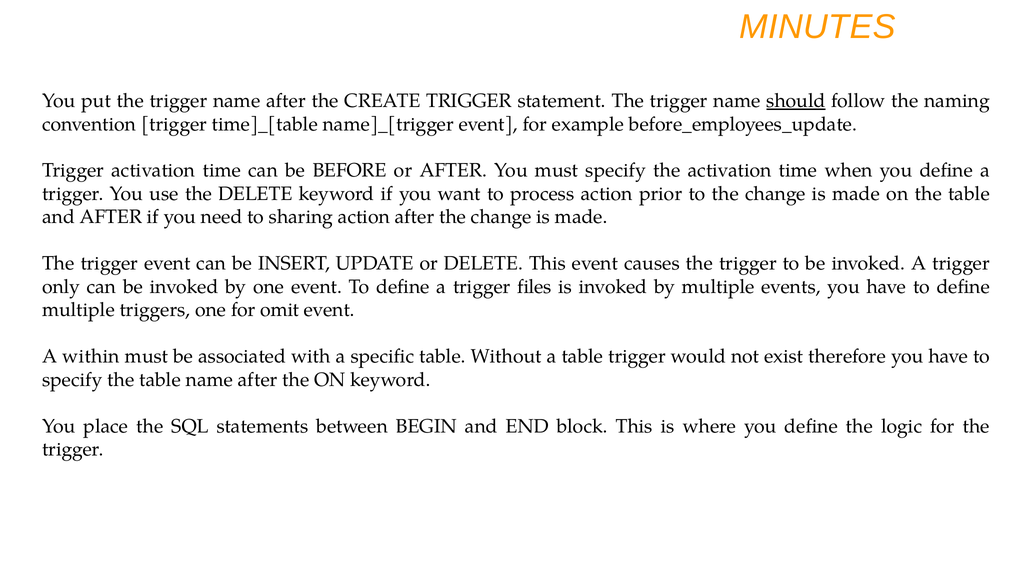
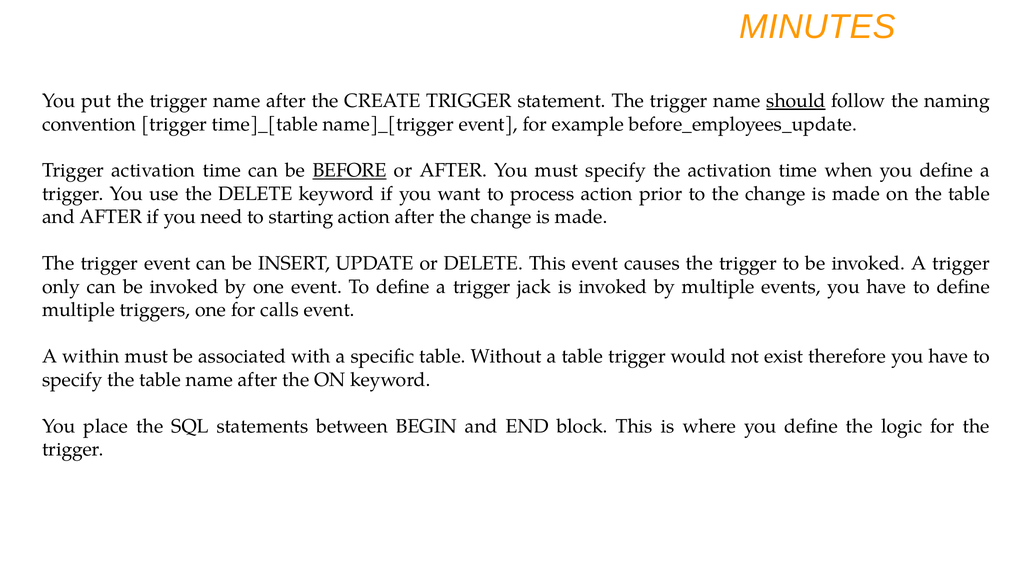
BEFORE underline: none -> present
sharing: sharing -> starting
files: files -> jack
omit: omit -> calls
